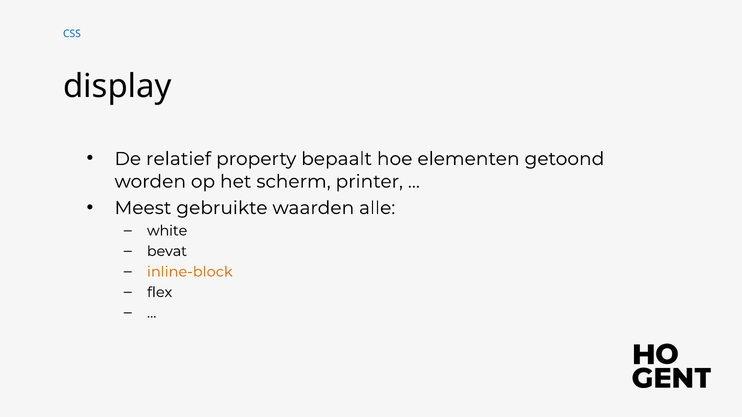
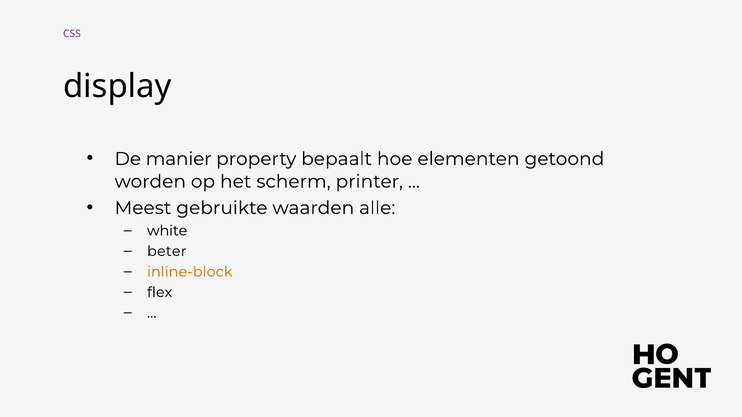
CSS colour: blue -> purple
relatief: relatief -> manier
bevat: bevat -> beter
